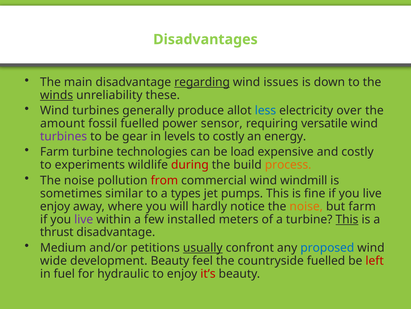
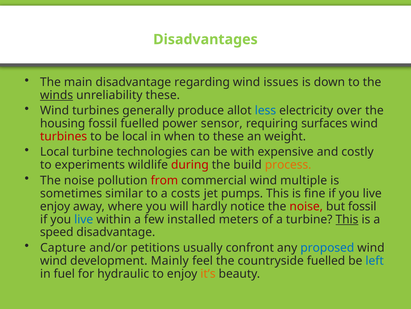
regarding underline: present -> none
amount: amount -> housing
versatile: versatile -> surfaces
turbines at (64, 136) colour: purple -> red
be gear: gear -> local
levels: levels -> when
to costly: costly -> these
energy: energy -> weight
Farm at (55, 152): Farm -> Local
load: load -> with
windmill: windmill -> multiple
types: types -> costs
noise at (306, 206) colour: orange -> red
but farm: farm -> fossil
live at (84, 219) colour: purple -> blue
thrust: thrust -> speed
Medium: Medium -> Capture
usually underline: present -> none
wide at (54, 260): wide -> wind
development Beauty: Beauty -> Mainly
left colour: red -> blue
it’s colour: red -> orange
